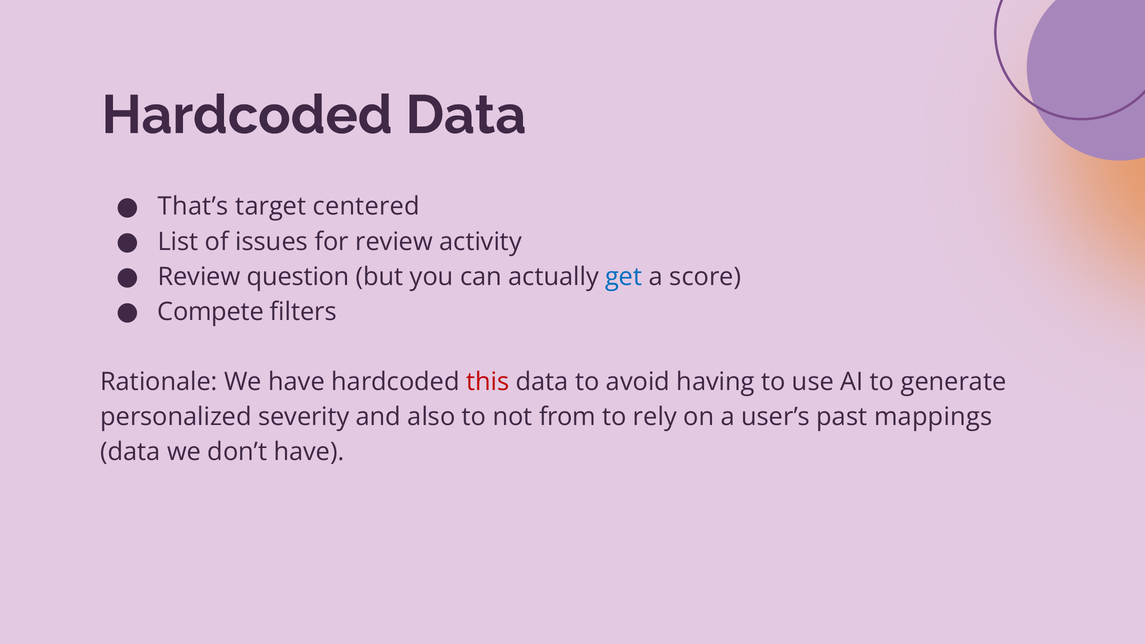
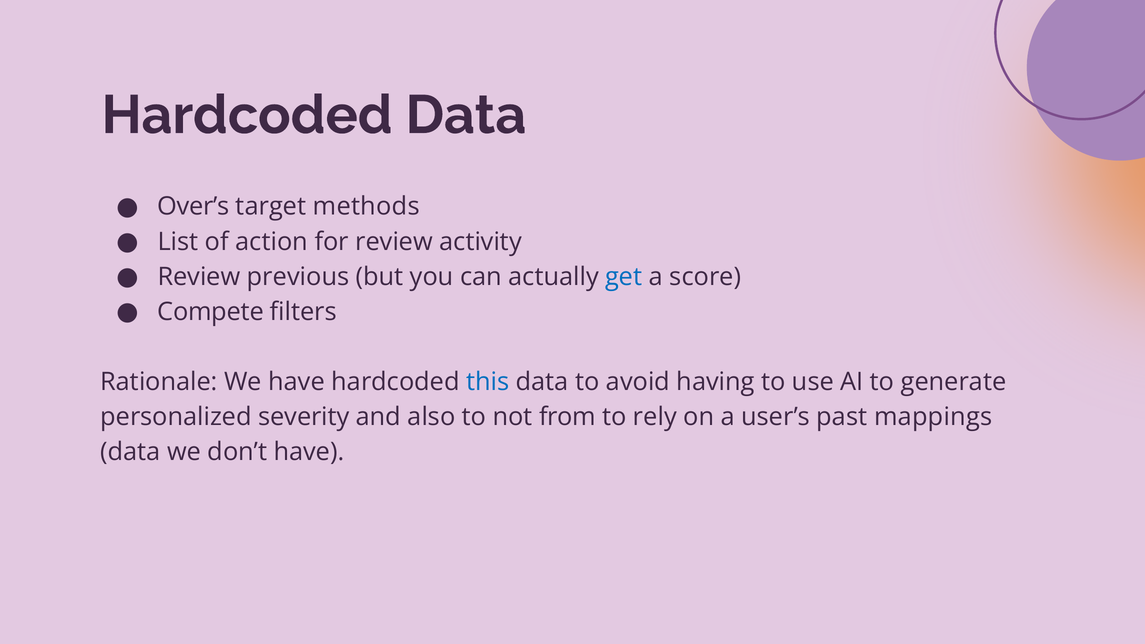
That’s: That’s -> Over’s
centered: centered -> methods
issues: issues -> action
question: question -> previous
this colour: red -> blue
